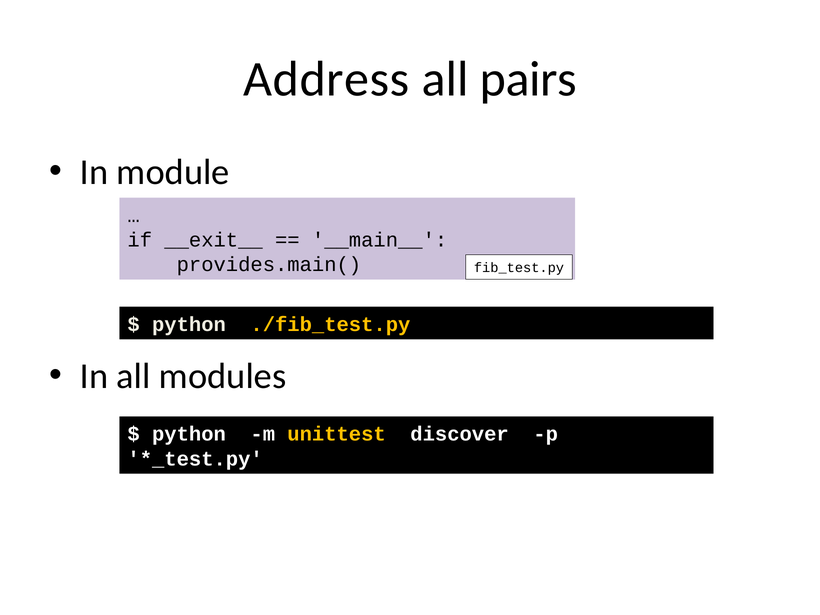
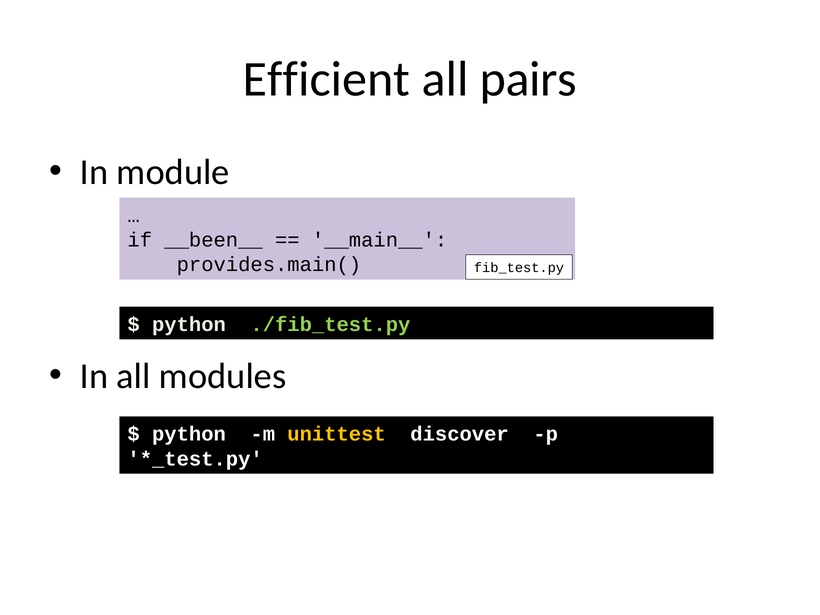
Address: Address -> Efficient
__exit__: __exit__ -> __been__
./fib_test.py colour: yellow -> light green
